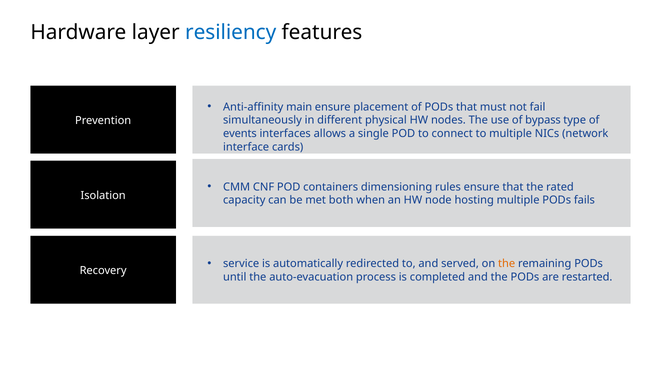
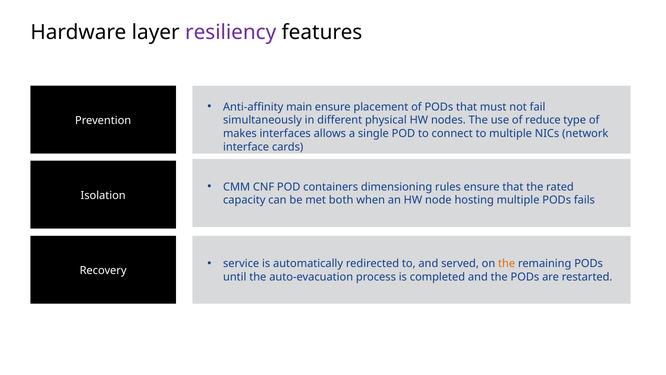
resiliency colour: blue -> purple
bypass: bypass -> reduce
events: events -> makes
